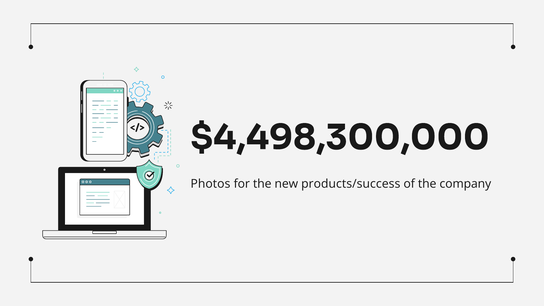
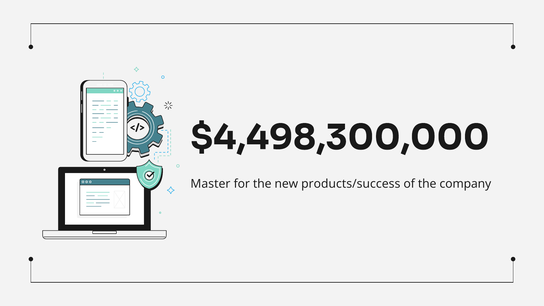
Photos: Photos -> Master
